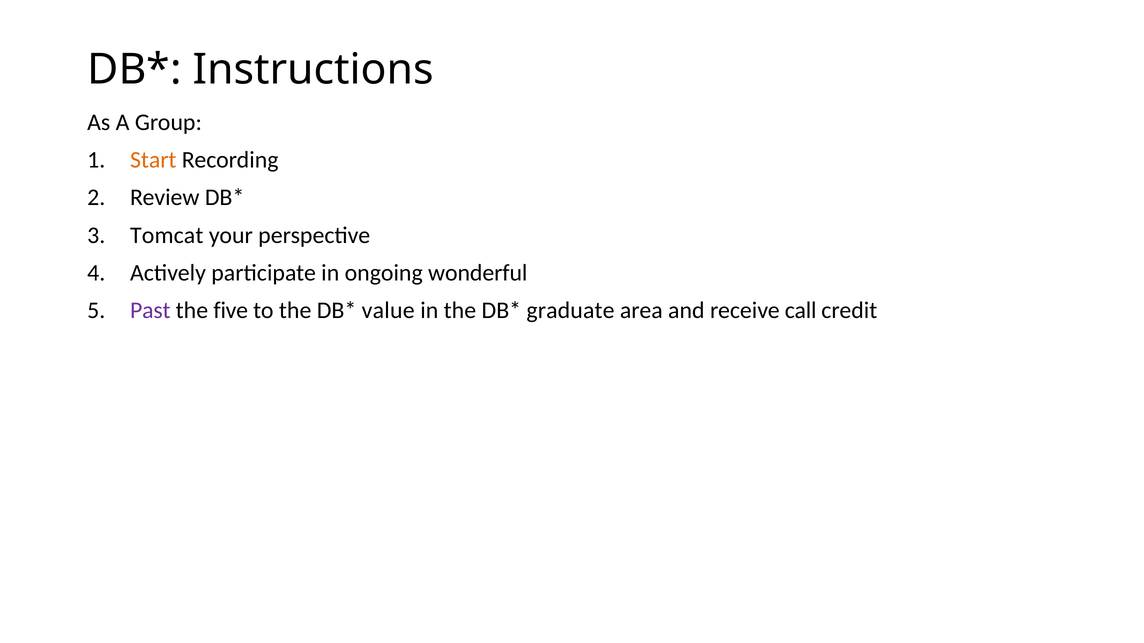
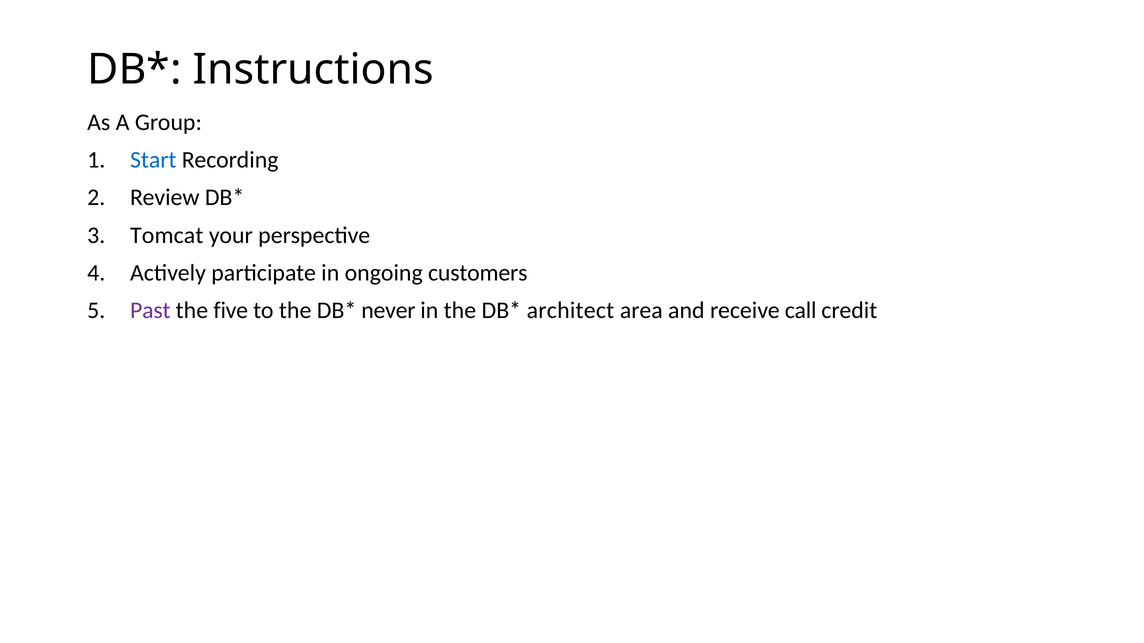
Start colour: orange -> blue
wonderful: wonderful -> customers
value: value -> never
graduate: graduate -> architect
